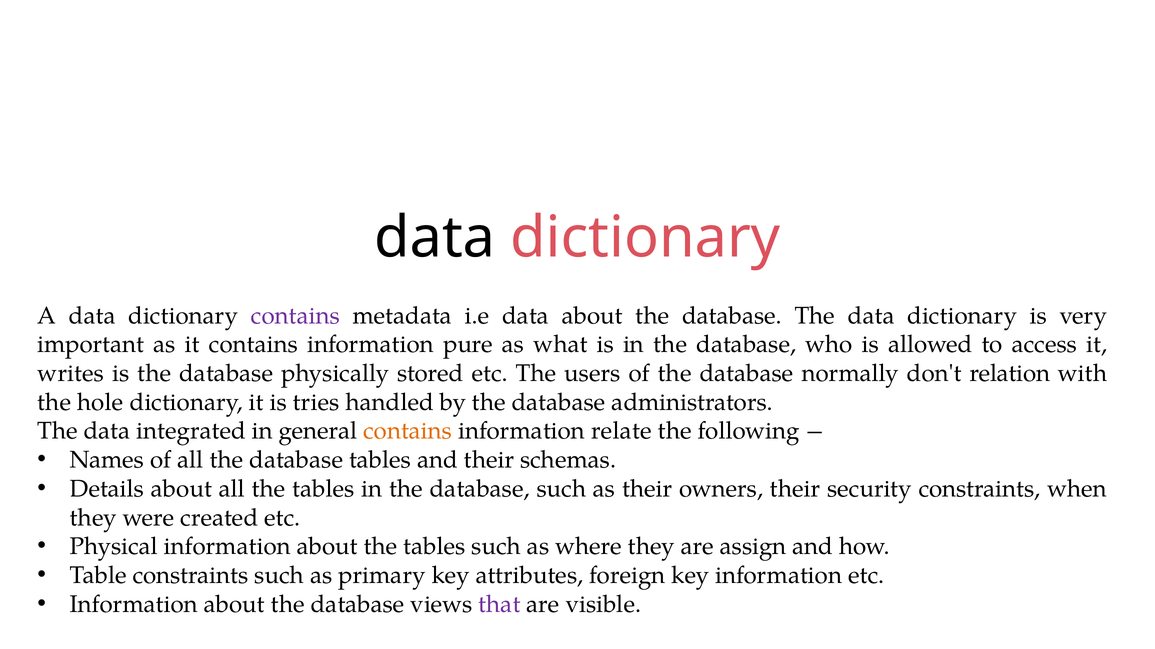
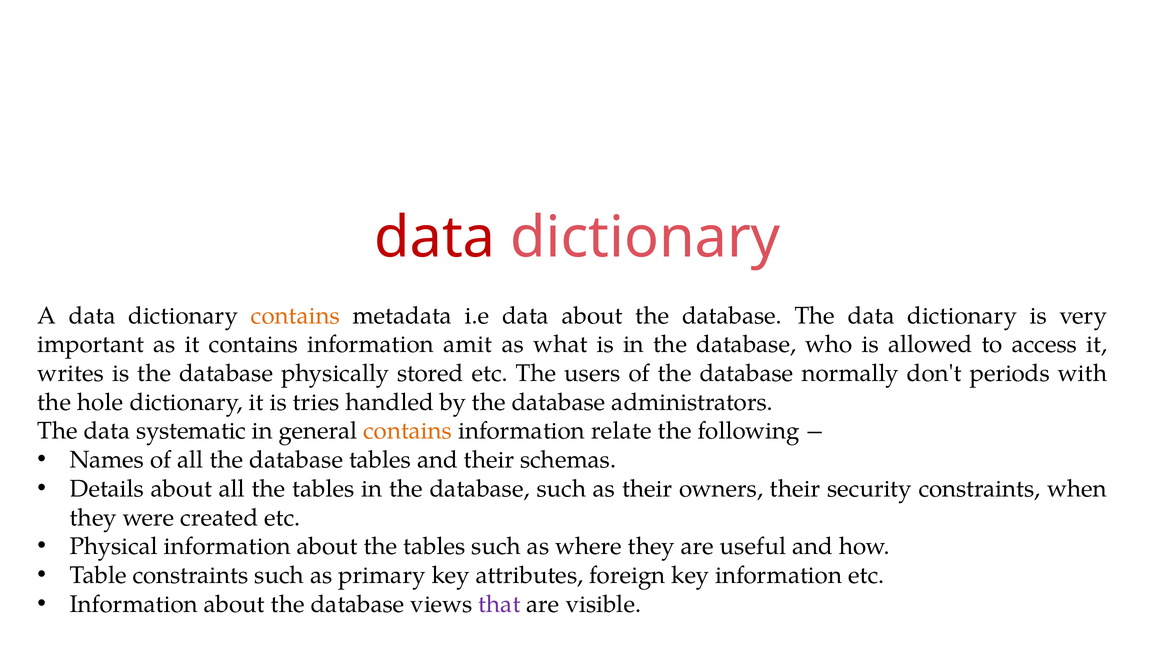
data at (435, 238) colour: black -> red
contains at (295, 316) colour: purple -> orange
pure: pure -> amit
relation: relation -> periods
integrated: integrated -> systematic
assign: assign -> useful
